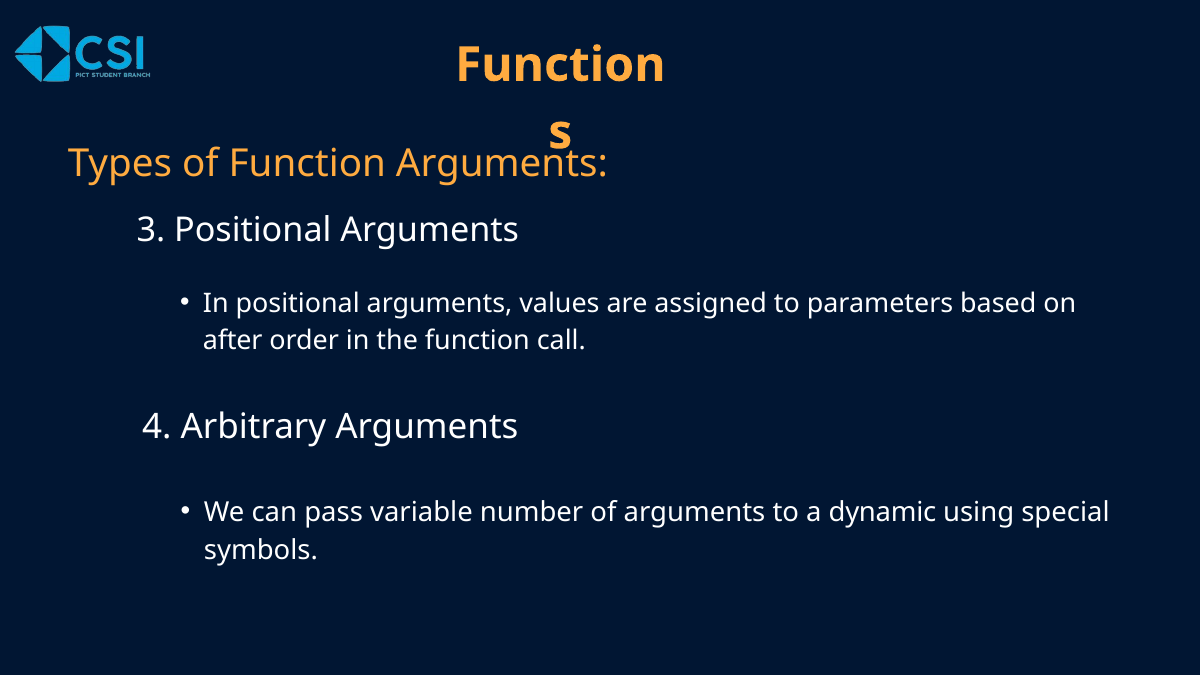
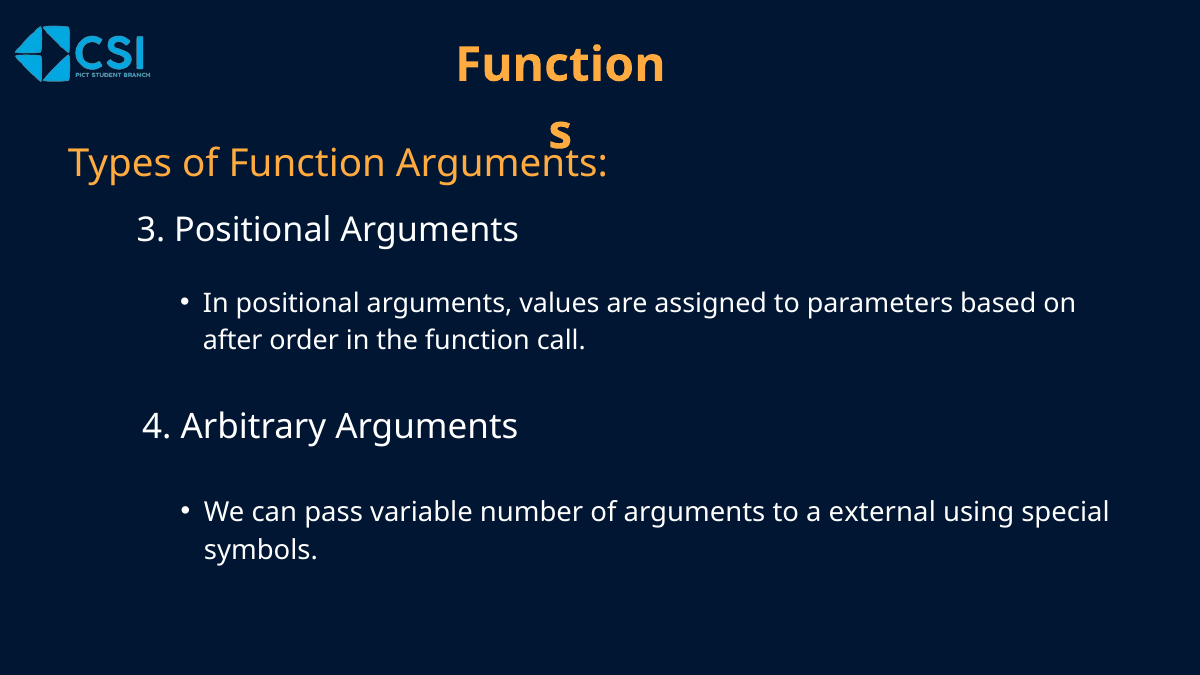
dynamic: dynamic -> external
